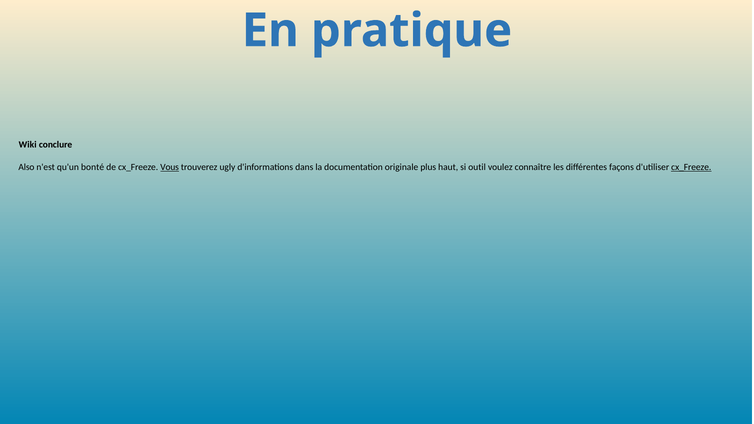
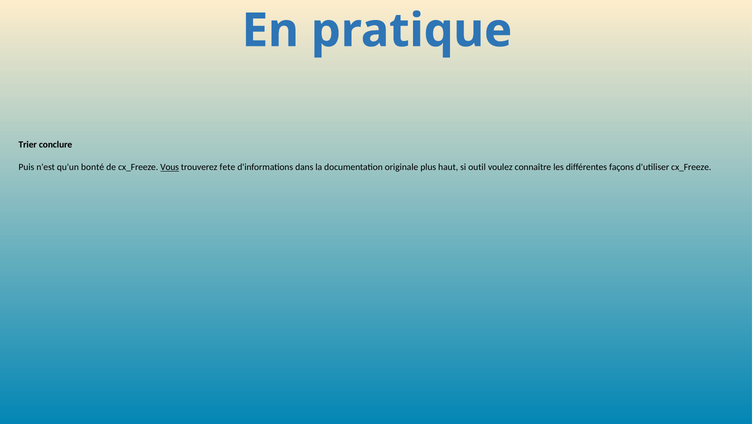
Wiki: Wiki -> Trier
Also: Also -> Puis
ugly: ugly -> fete
cx_Freeze at (691, 167) underline: present -> none
